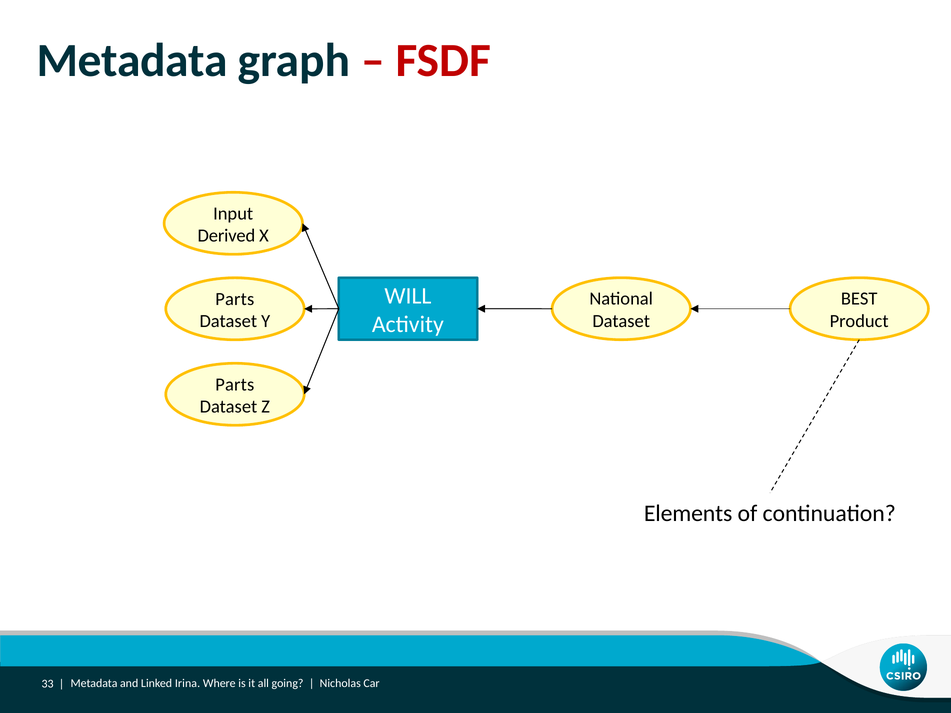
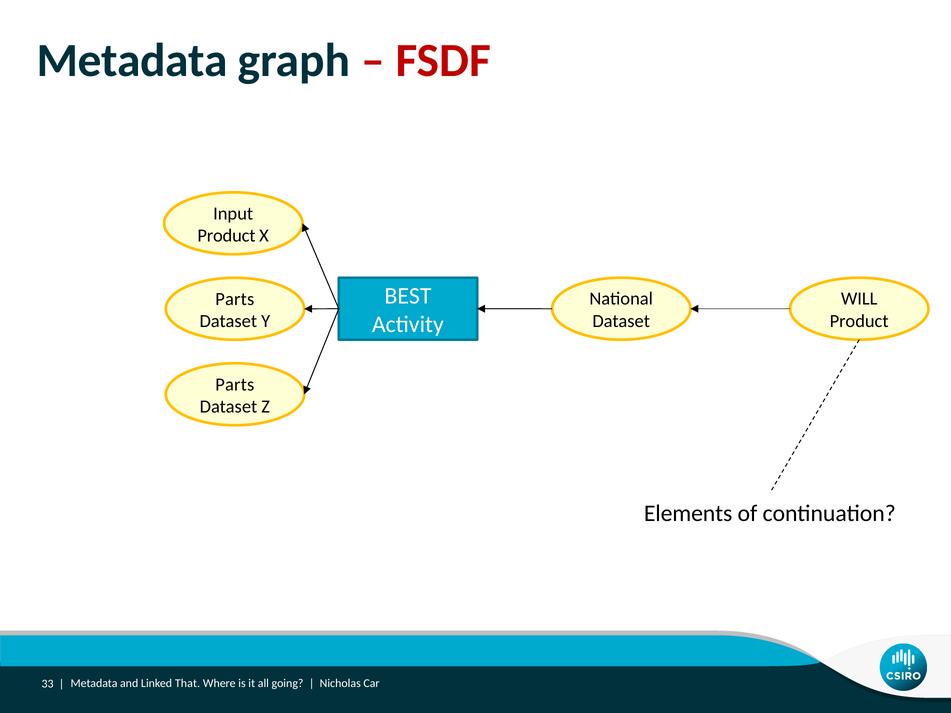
Derived at (226, 236): Derived -> Product
WILL: WILL -> BEST
BEST: BEST -> WILL
Irina: Irina -> That
